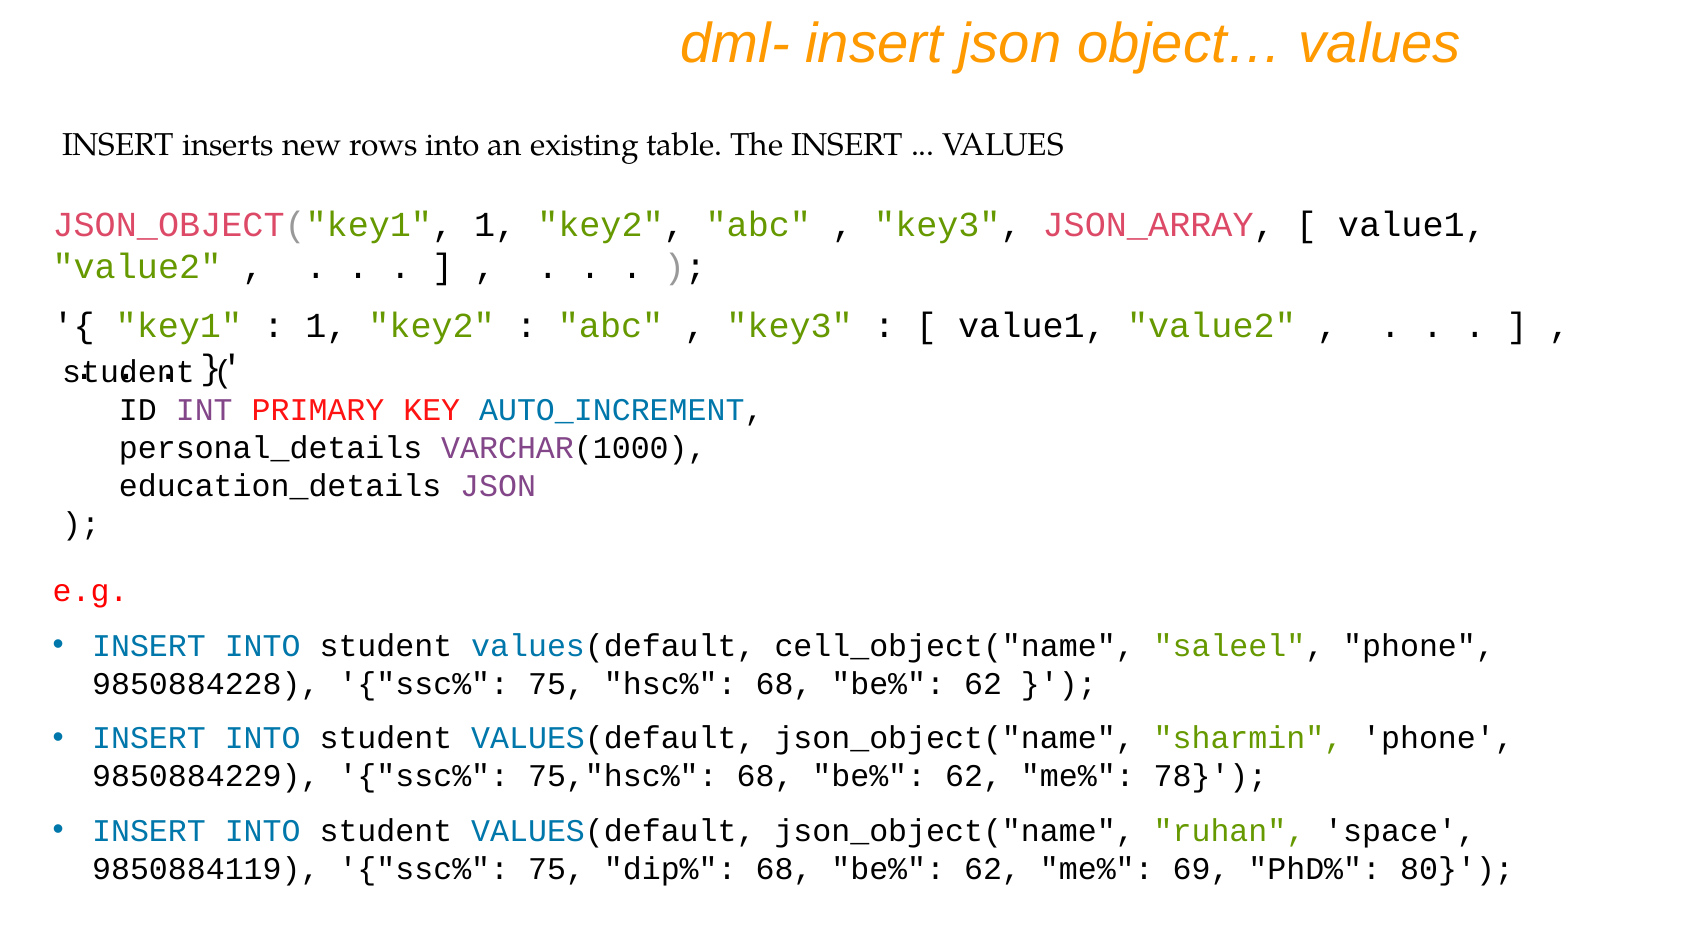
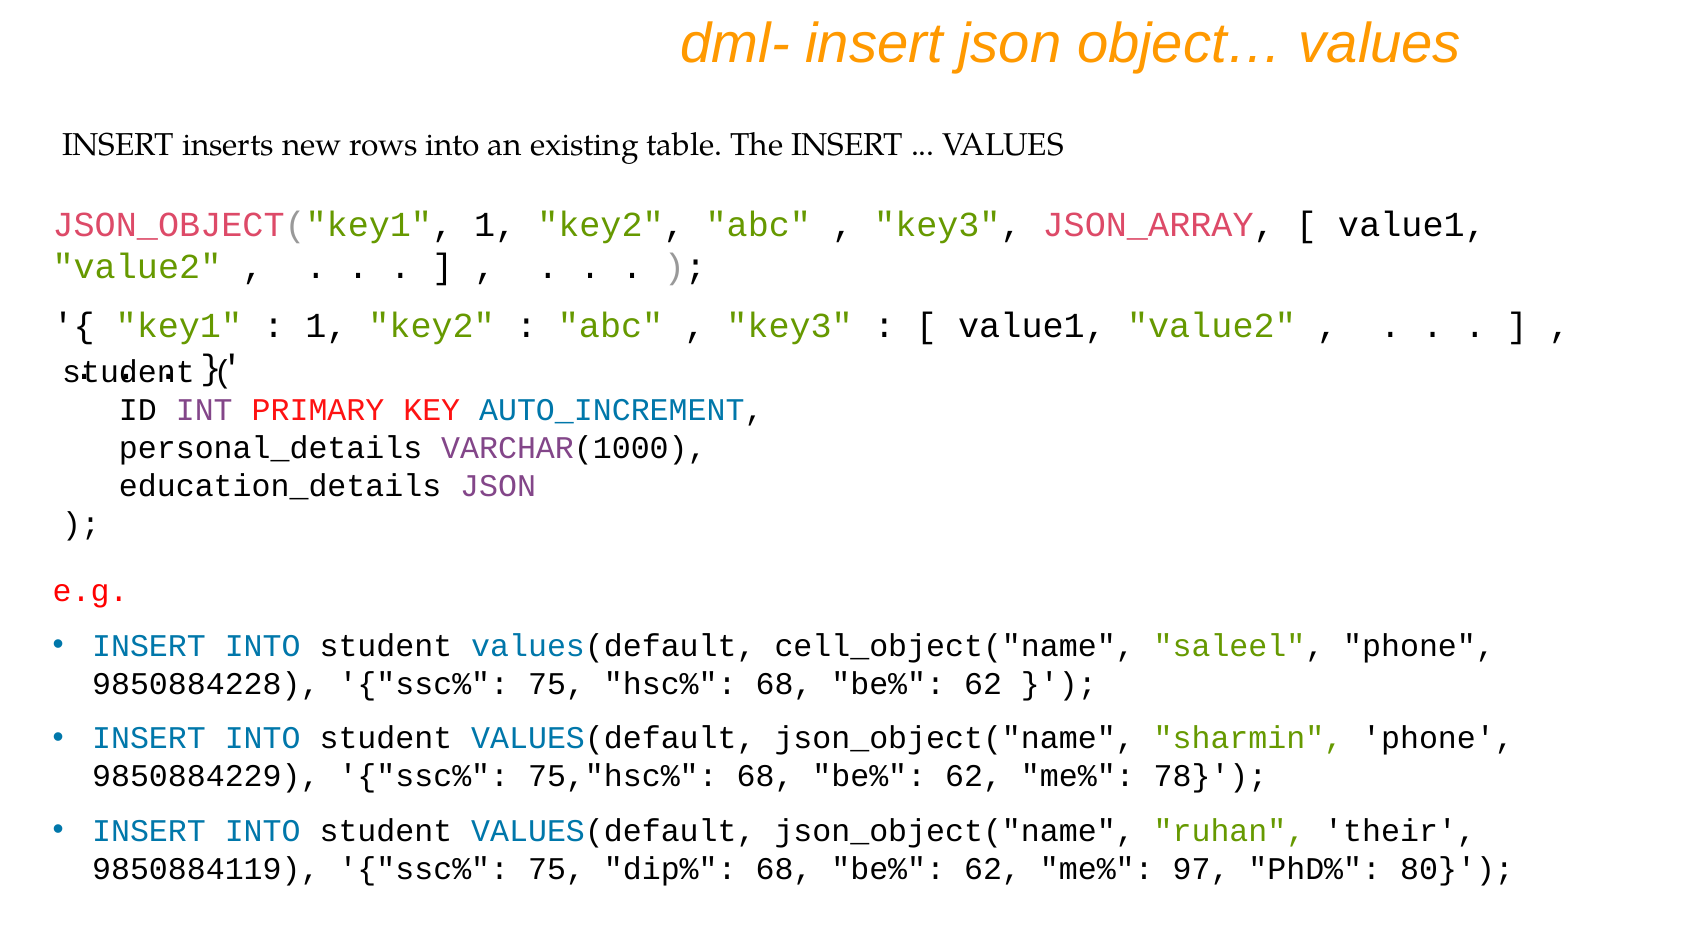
space: space -> their
69: 69 -> 97
